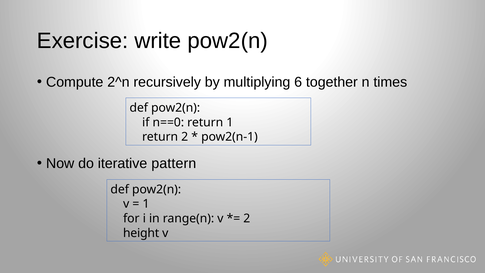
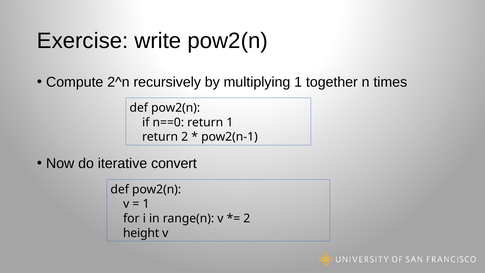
multiplying 6: 6 -> 1
pattern: pattern -> convert
